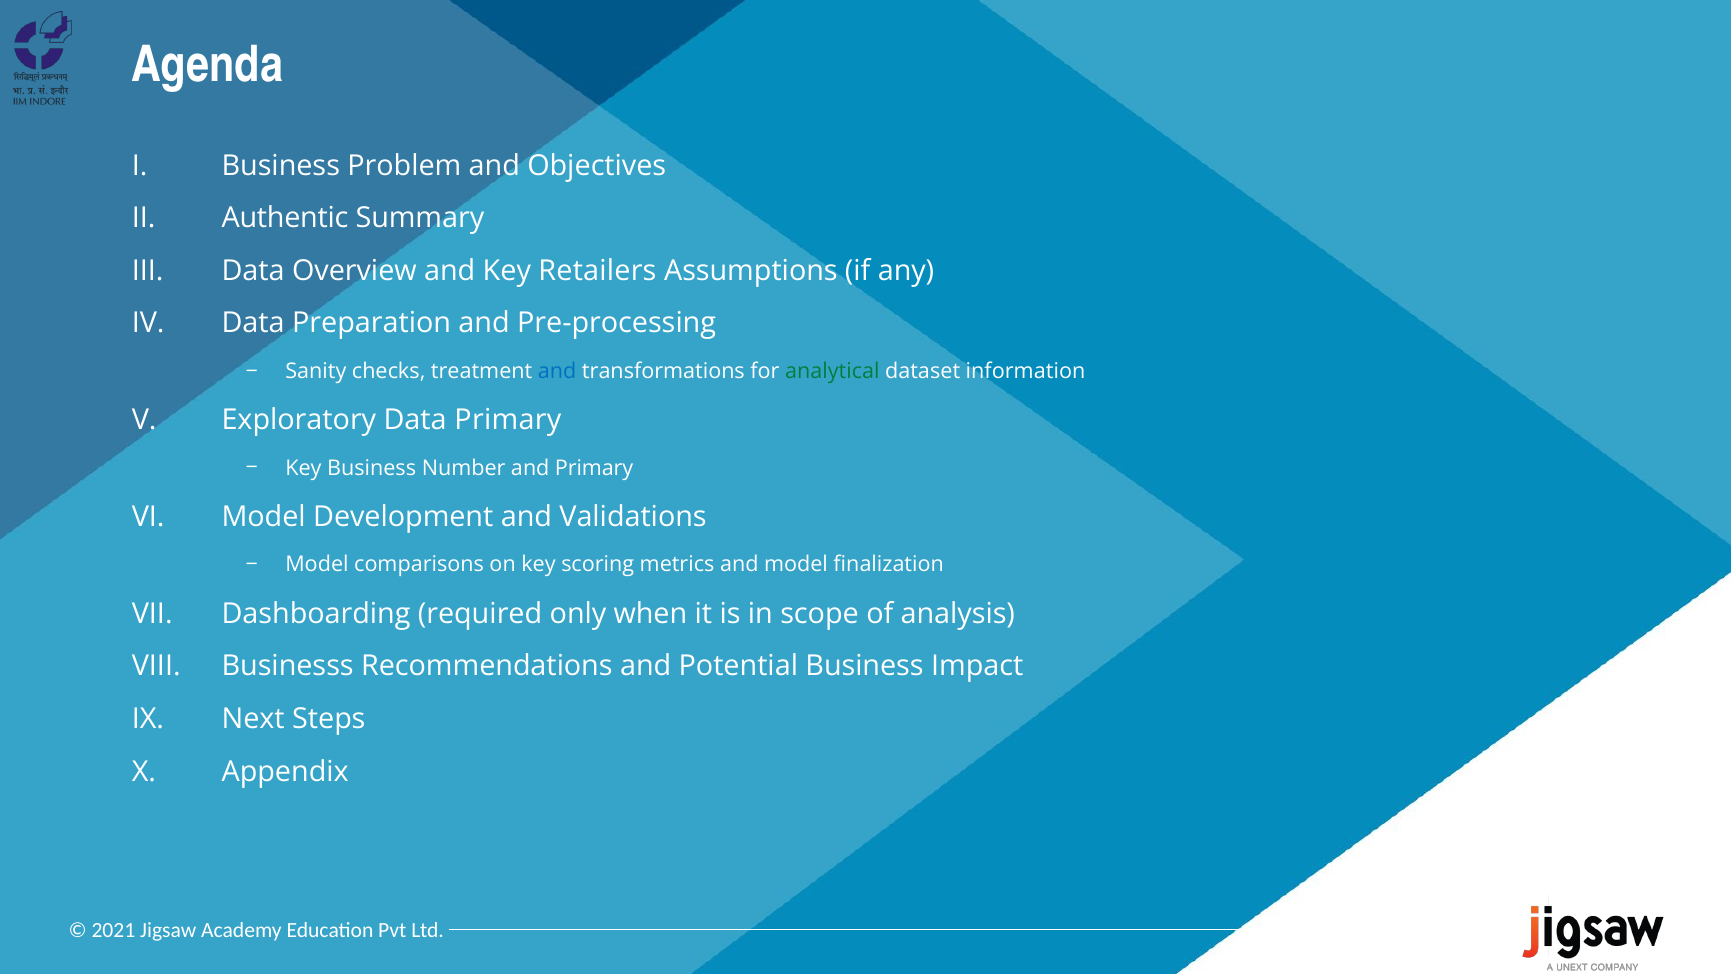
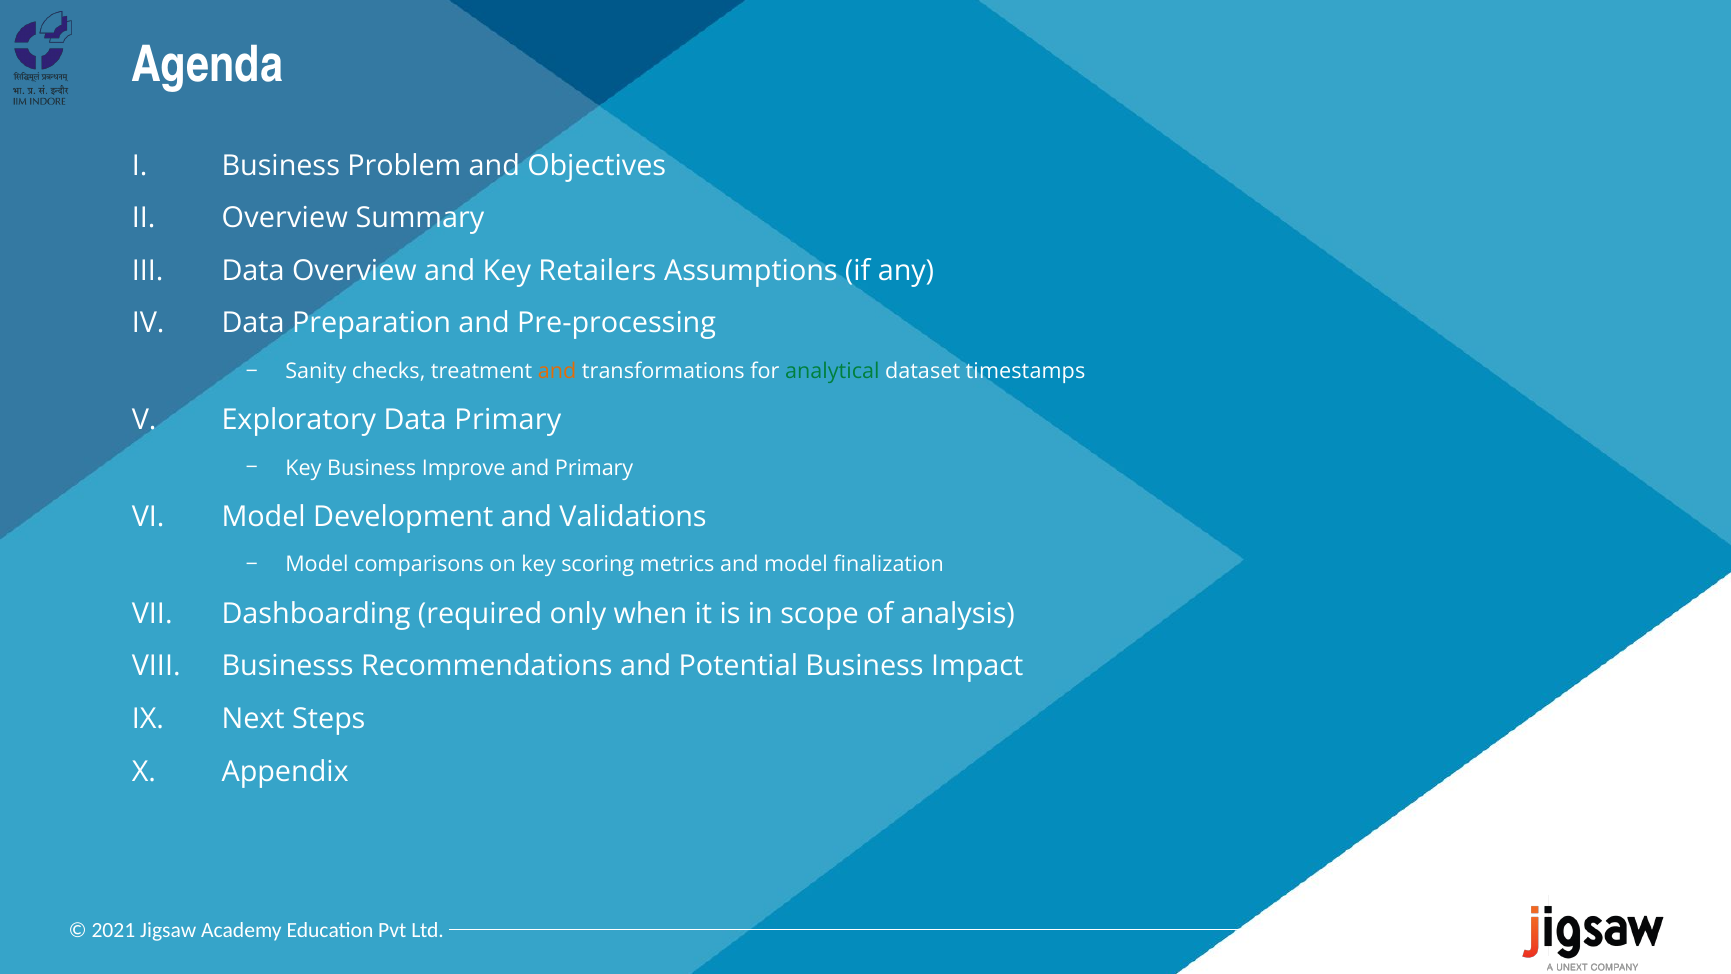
Authentic at (285, 218): Authentic -> Overview
and at (557, 371) colour: blue -> orange
information: information -> timestamps
Number: Number -> Improve
